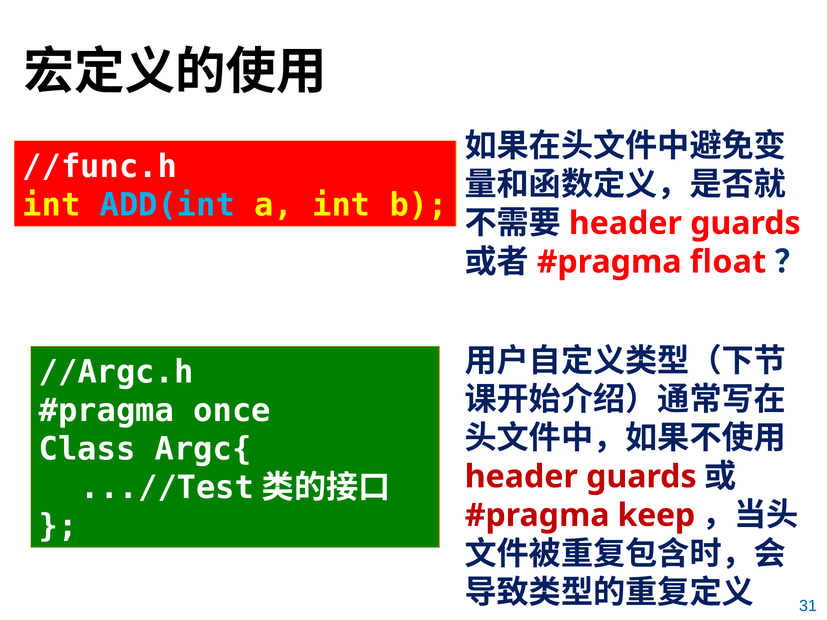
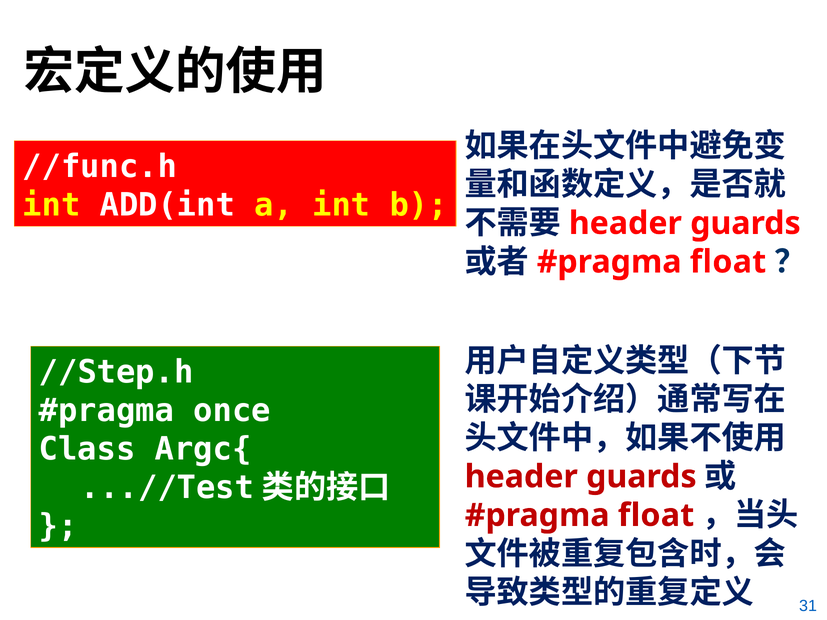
ADD(int colour: light blue -> white
//Argc.h: //Argc.h -> //Step.h
keep at (656, 516): keep -> float
